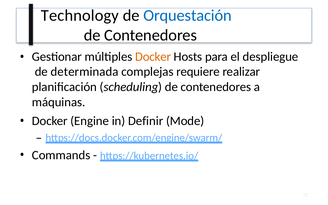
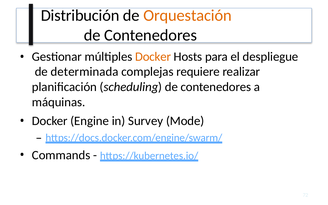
Technology: Technology -> Distribución
Orquestación colour: blue -> orange
Definir: Definir -> Survey
